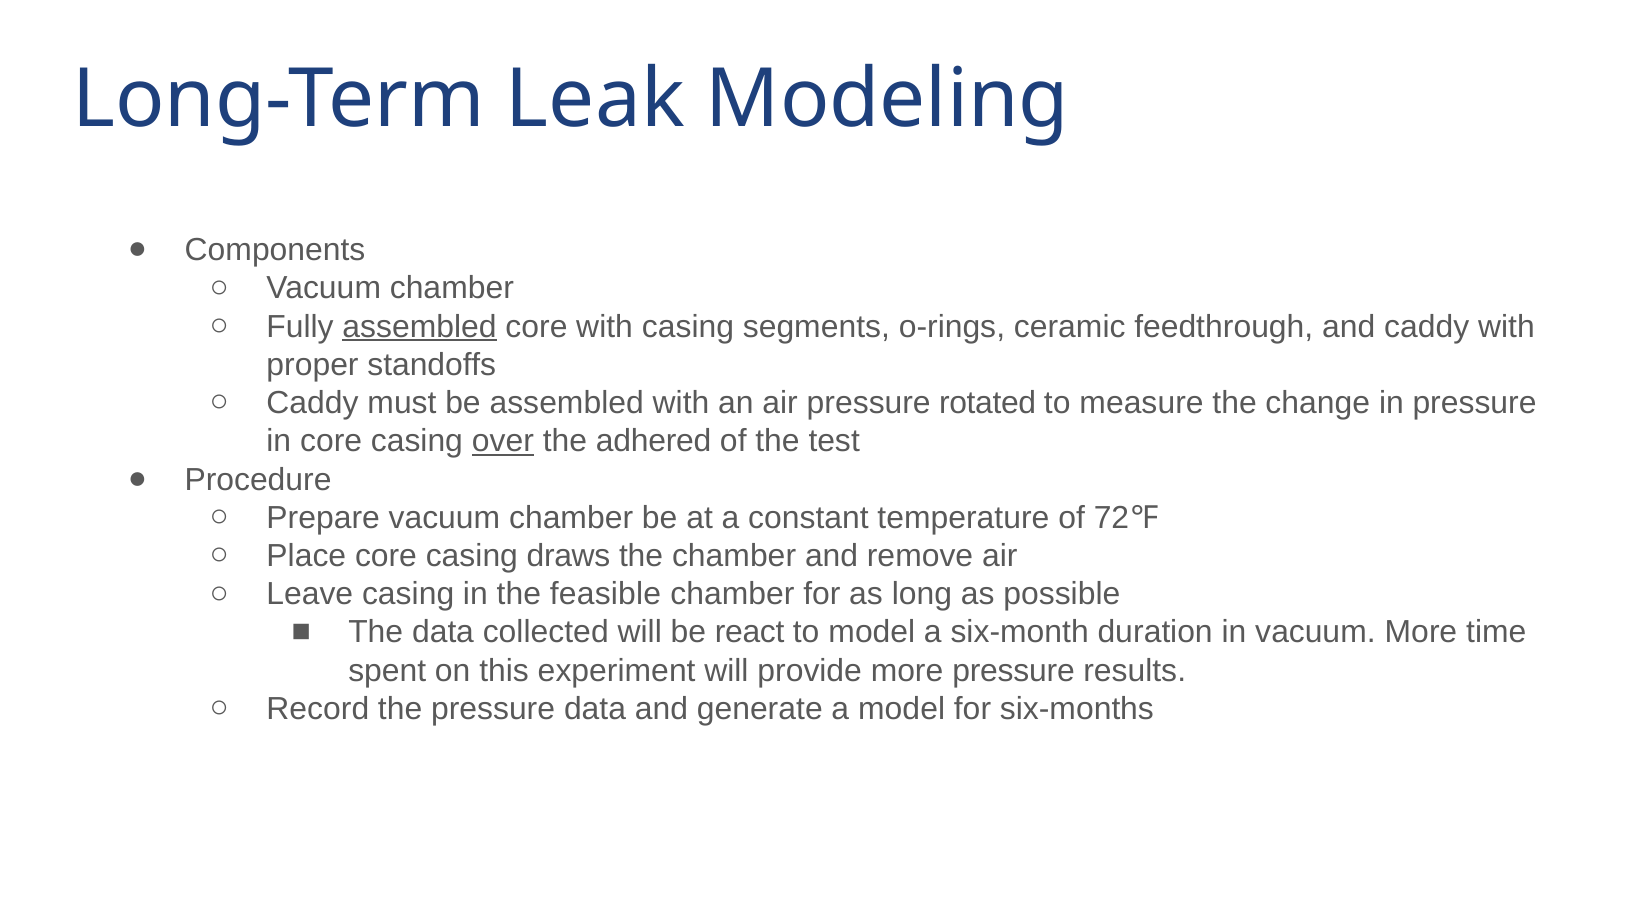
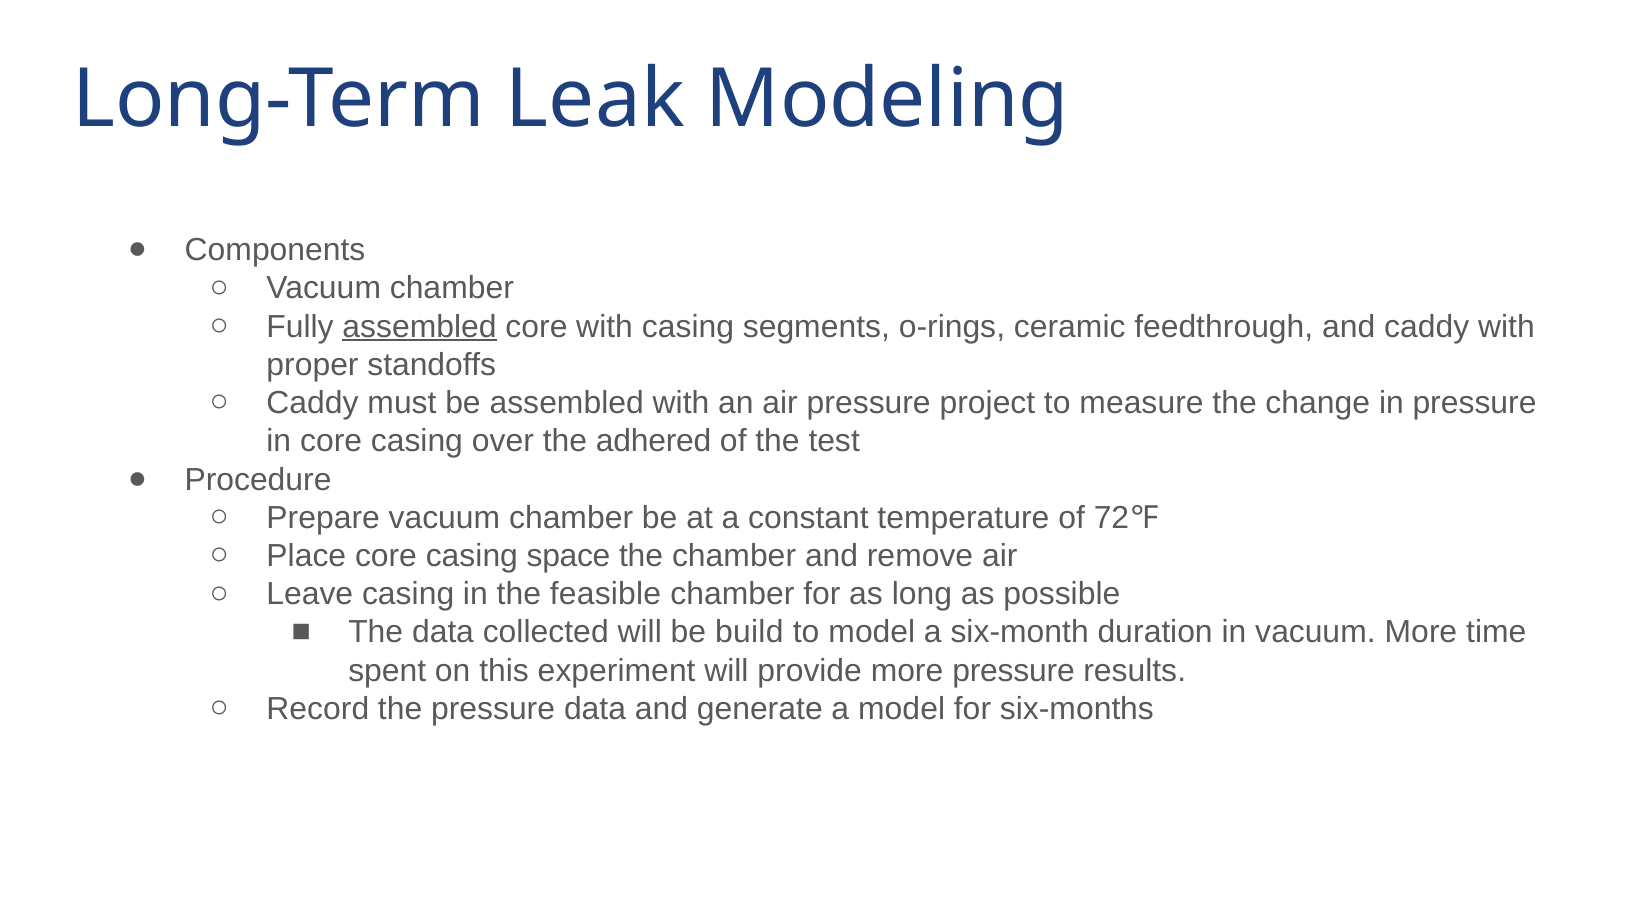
rotated: rotated -> project
over underline: present -> none
draws: draws -> space
react: react -> build
